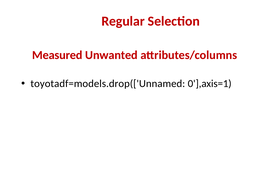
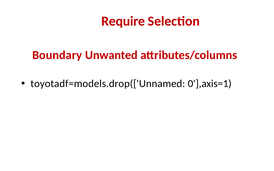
Regular: Regular -> Require
Measured: Measured -> Boundary
